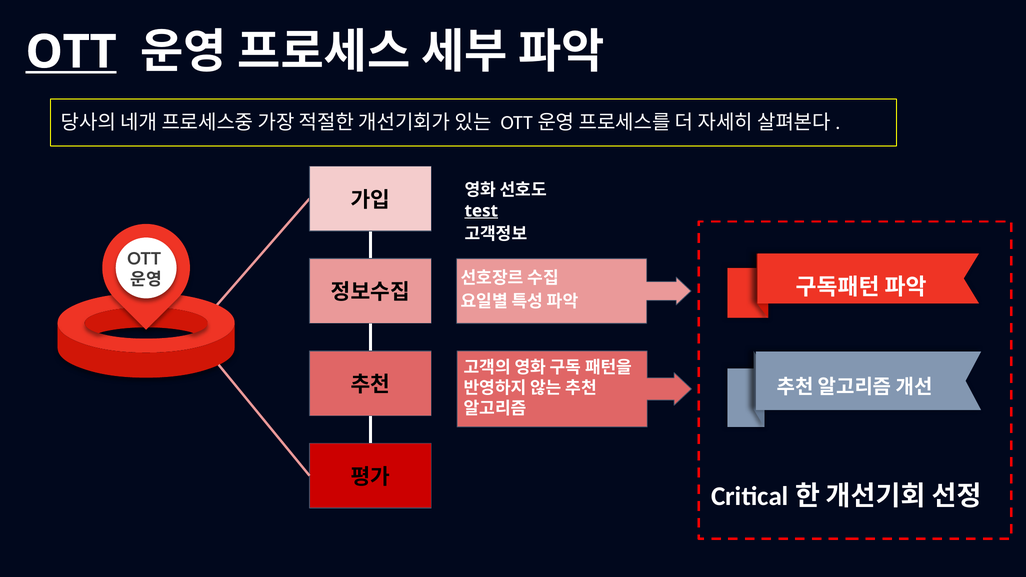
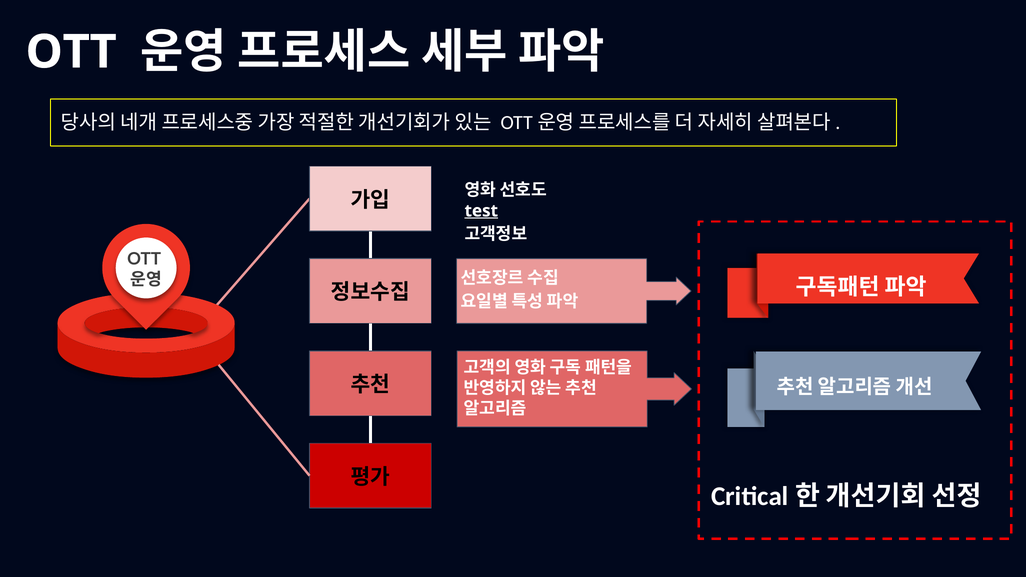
OTT at (71, 52) underline: present -> none
